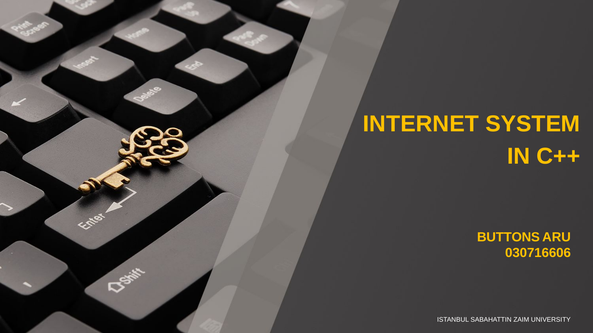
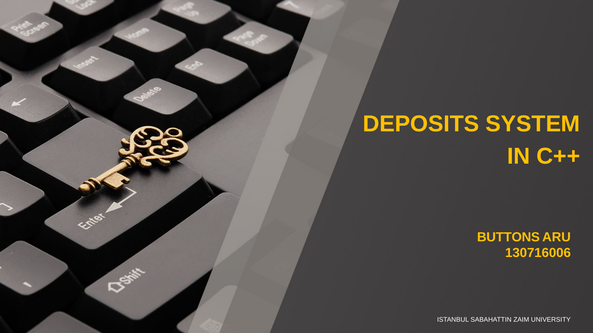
INTERNET: INTERNET -> DEPOSITS
030716606: 030716606 -> 130716006
